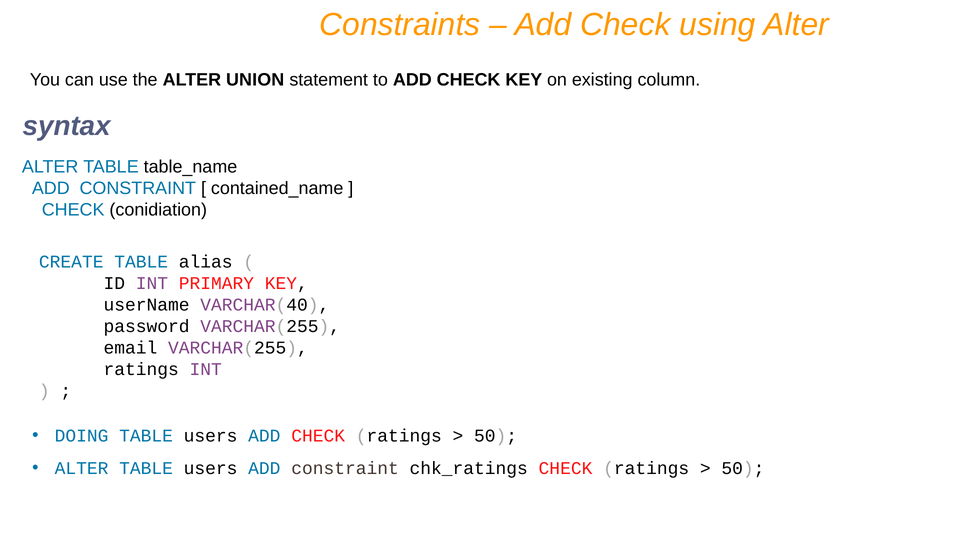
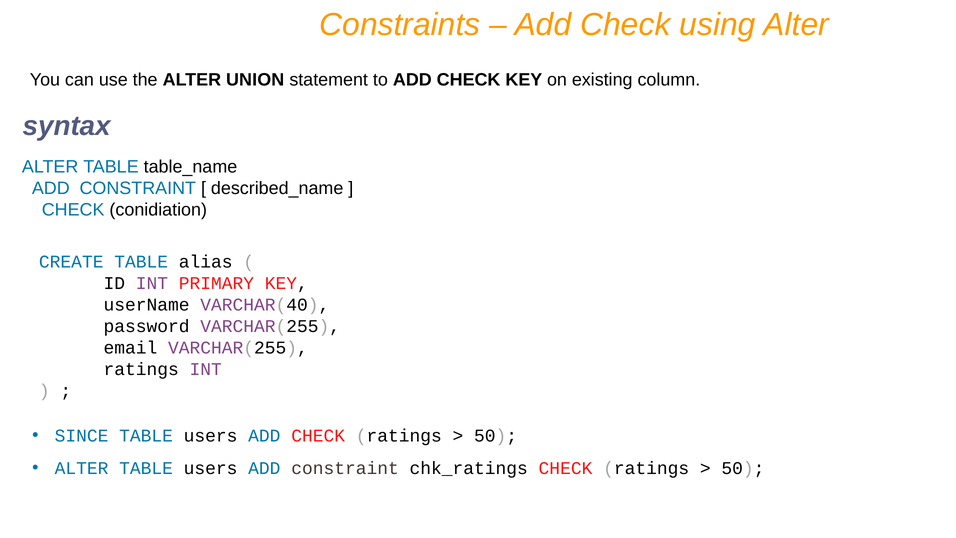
contained_name: contained_name -> described_name
DOING: DOING -> SINCE
